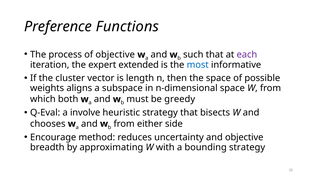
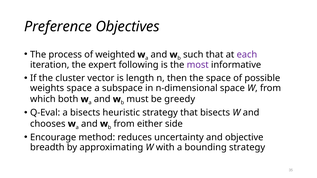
Functions: Functions -> Objectives
of objective: objective -> weighted
extended: extended -> following
most colour: blue -> purple
weights aligns: aligns -> space
a involve: involve -> bisects
